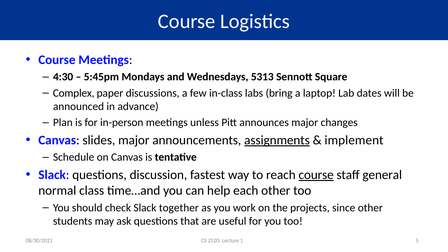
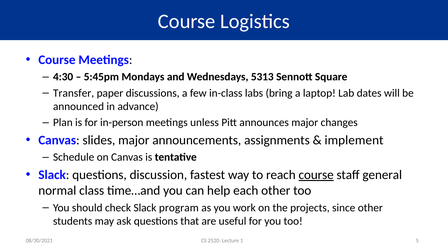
Complex: Complex -> Transfer
assignments underline: present -> none
together: together -> program
